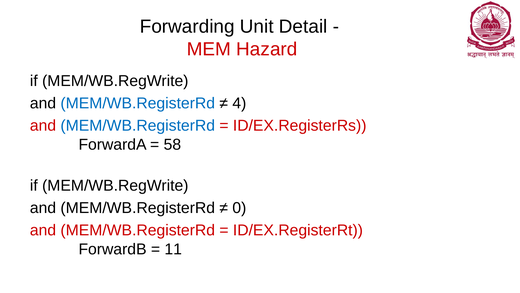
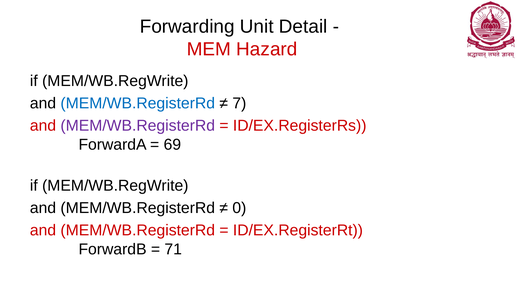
4: 4 -> 7
MEM/WB.RegisterRd at (138, 125) colour: blue -> purple
58: 58 -> 69
11: 11 -> 71
